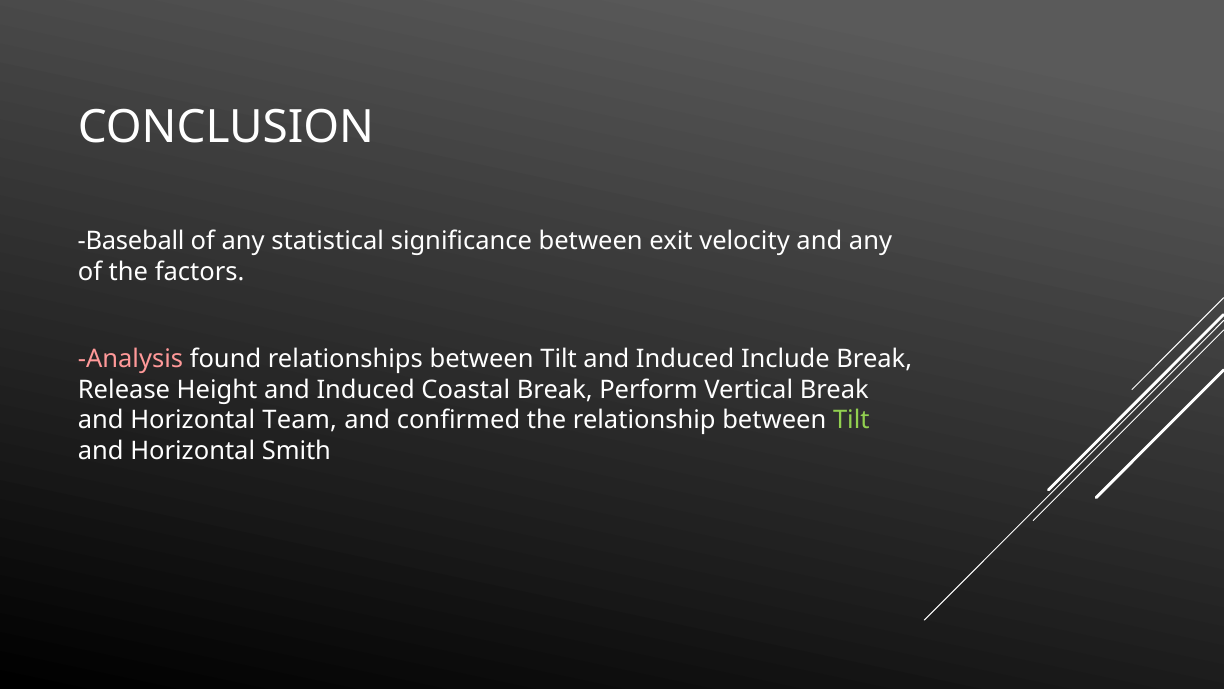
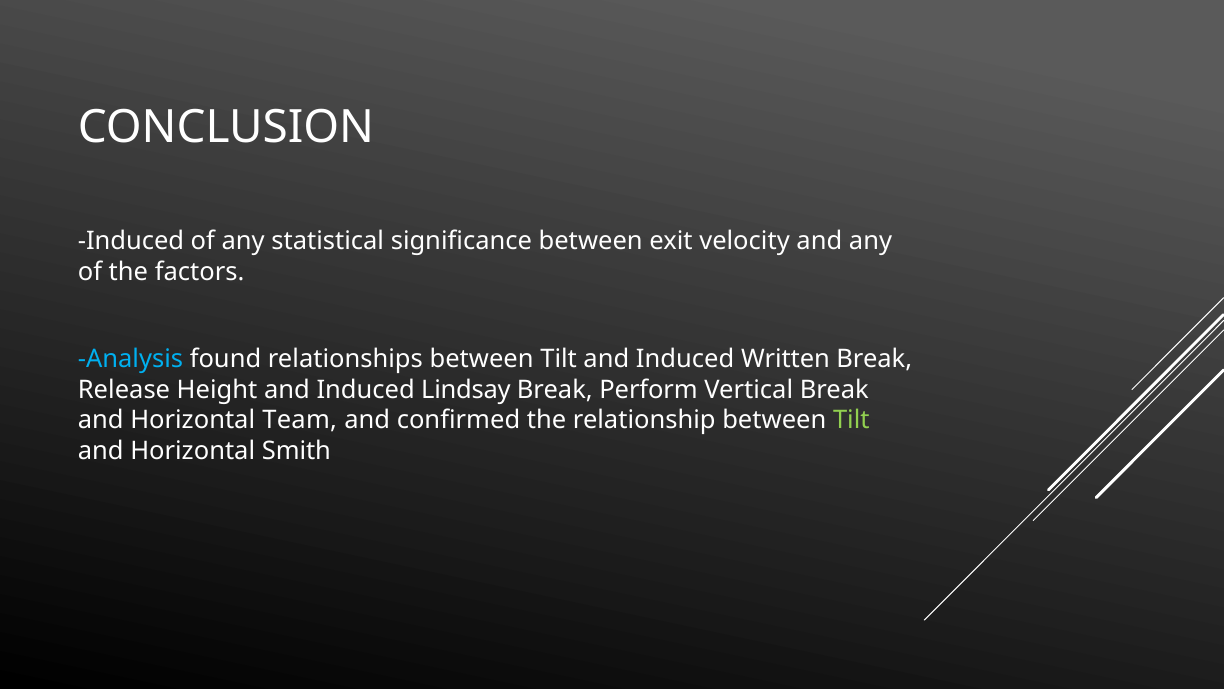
Baseball at (131, 241): Baseball -> Induced
Analysis colour: pink -> light blue
Include: Include -> Written
Coastal: Coastal -> Lindsay
